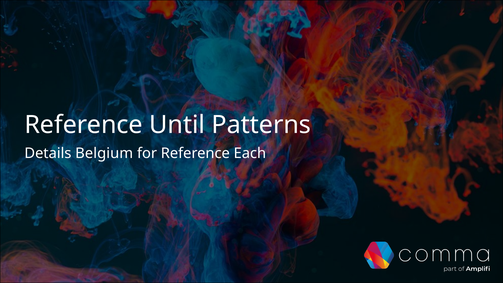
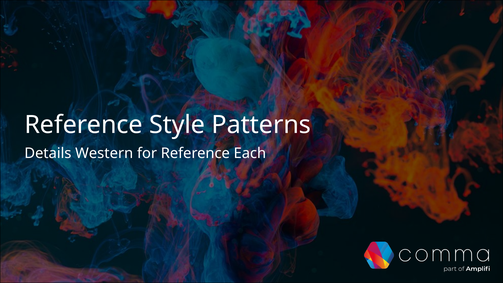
Until: Until -> Style
Belgium: Belgium -> Western
